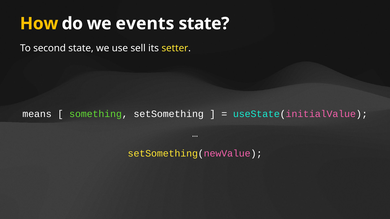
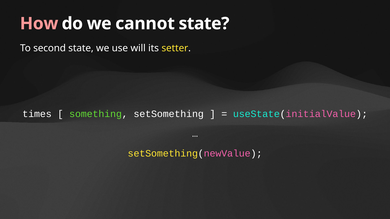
How colour: yellow -> pink
events: events -> cannot
sell: sell -> will
means: means -> times
